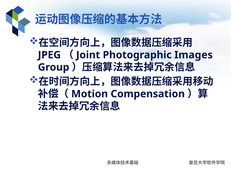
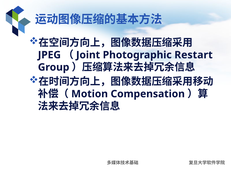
Images: Images -> Restart
